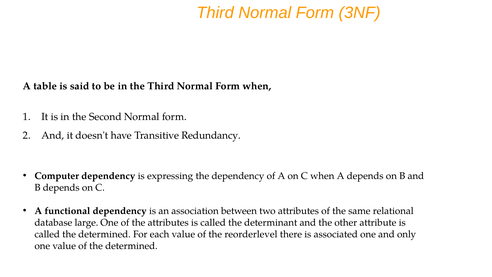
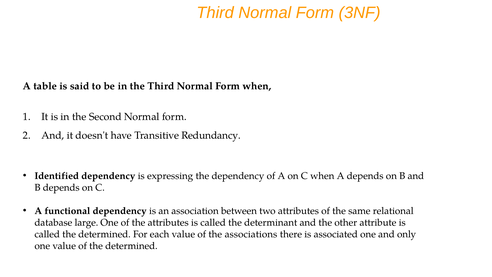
Computer: Computer -> Identified
reorderlevel: reorderlevel -> associations
